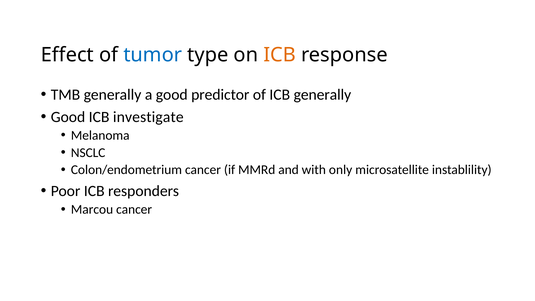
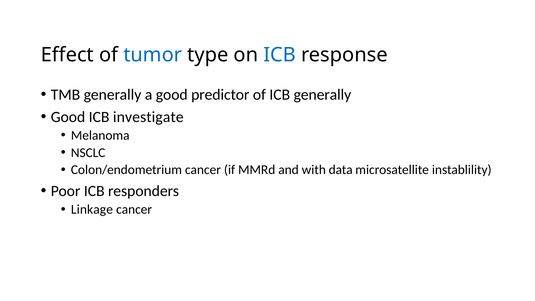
ICB at (280, 55) colour: orange -> blue
only: only -> data
Marcou: Marcou -> Linkage
